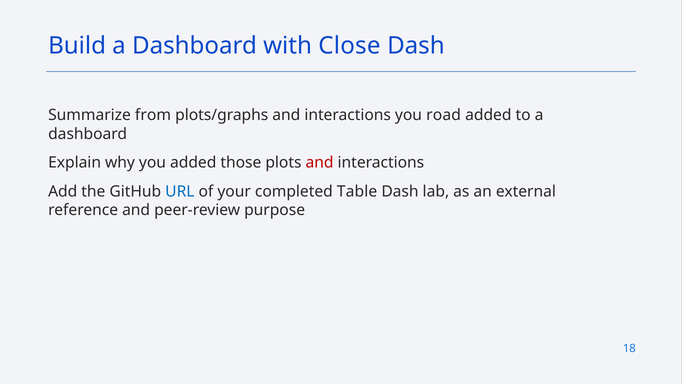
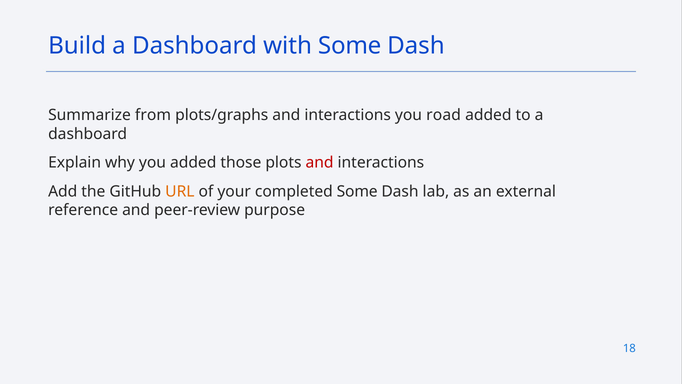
with Close: Close -> Some
URL colour: blue -> orange
completed Table: Table -> Some
